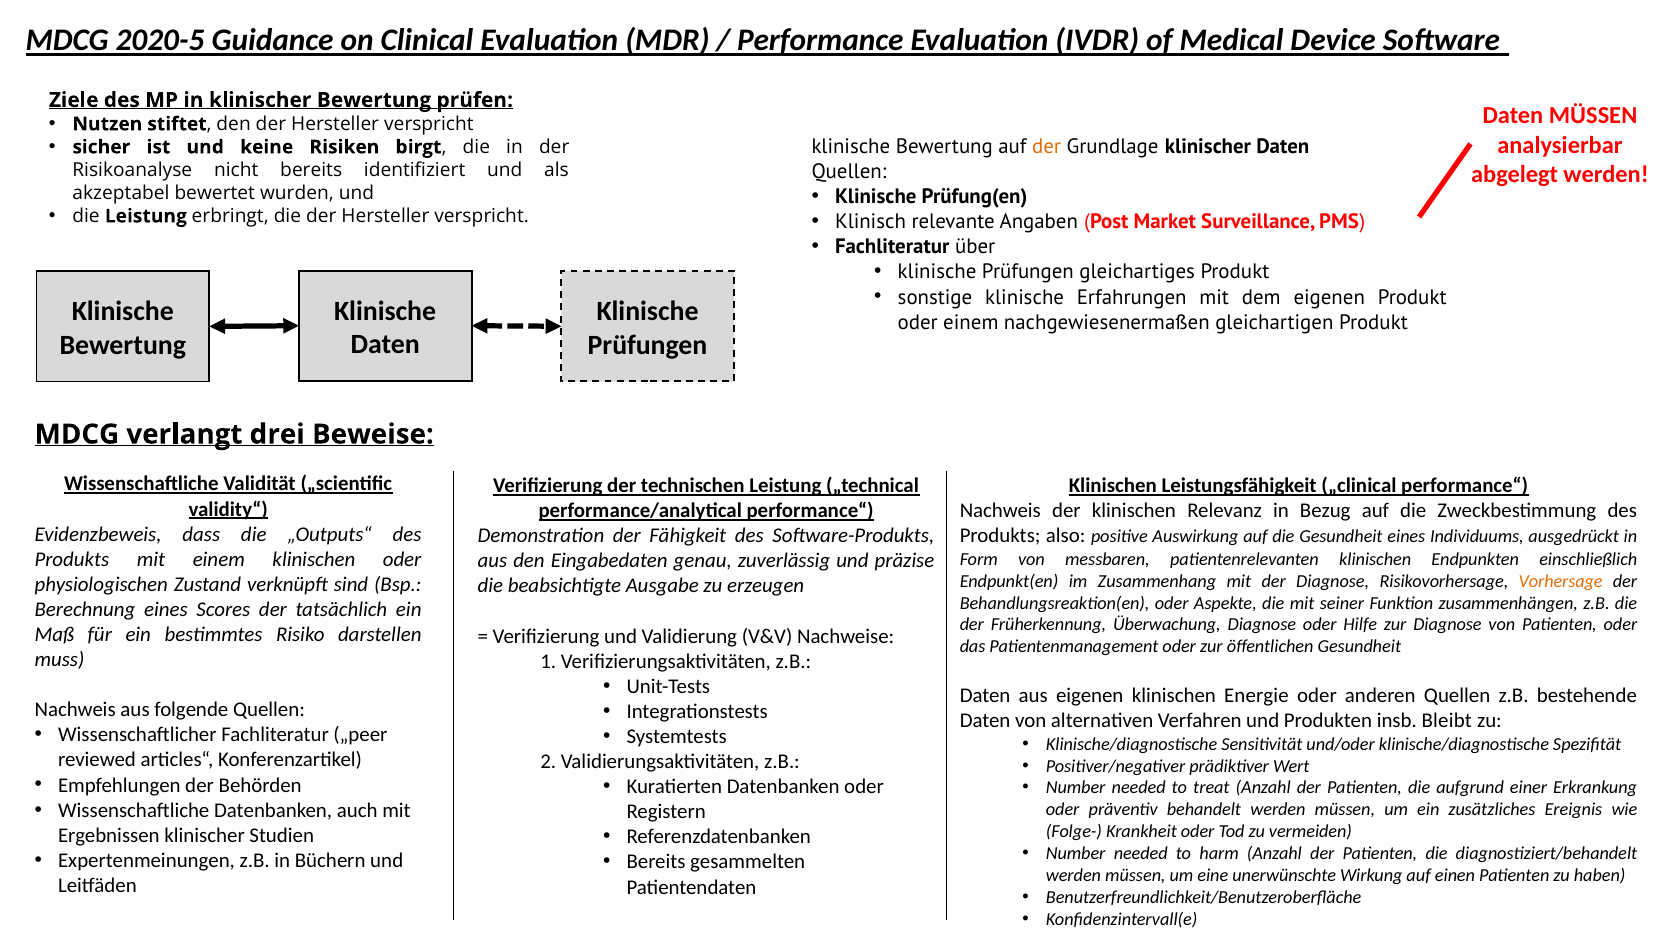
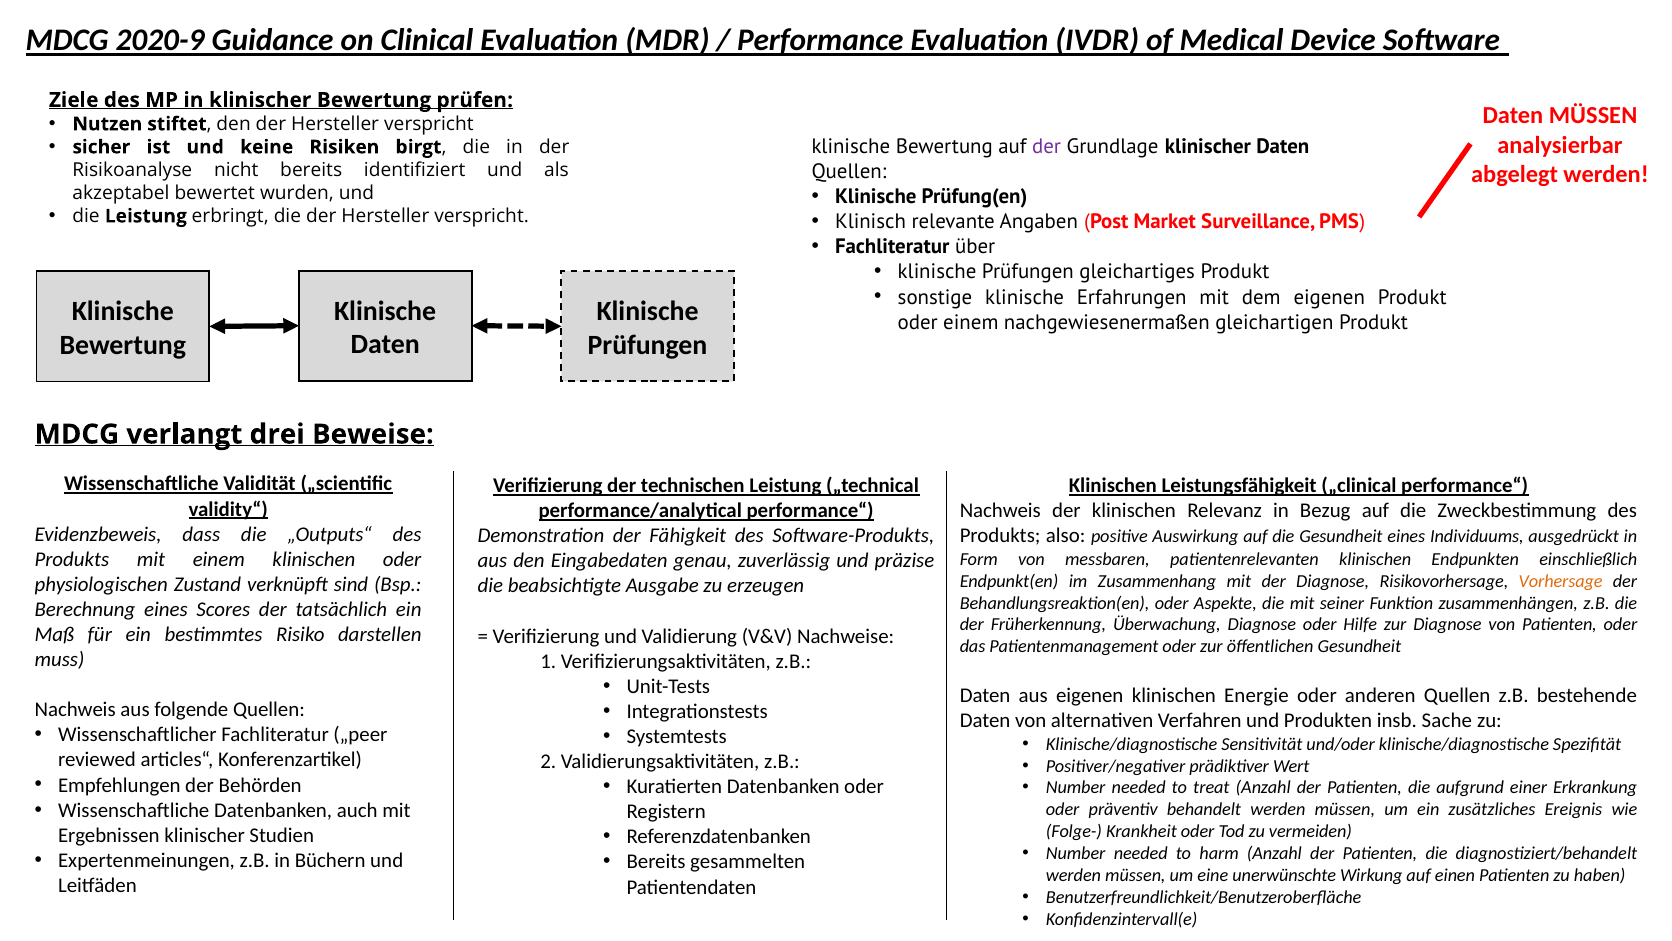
2020-5: 2020-5 -> 2020-9
der at (1047, 146) colour: orange -> purple
Bleibt: Bleibt -> Sache
